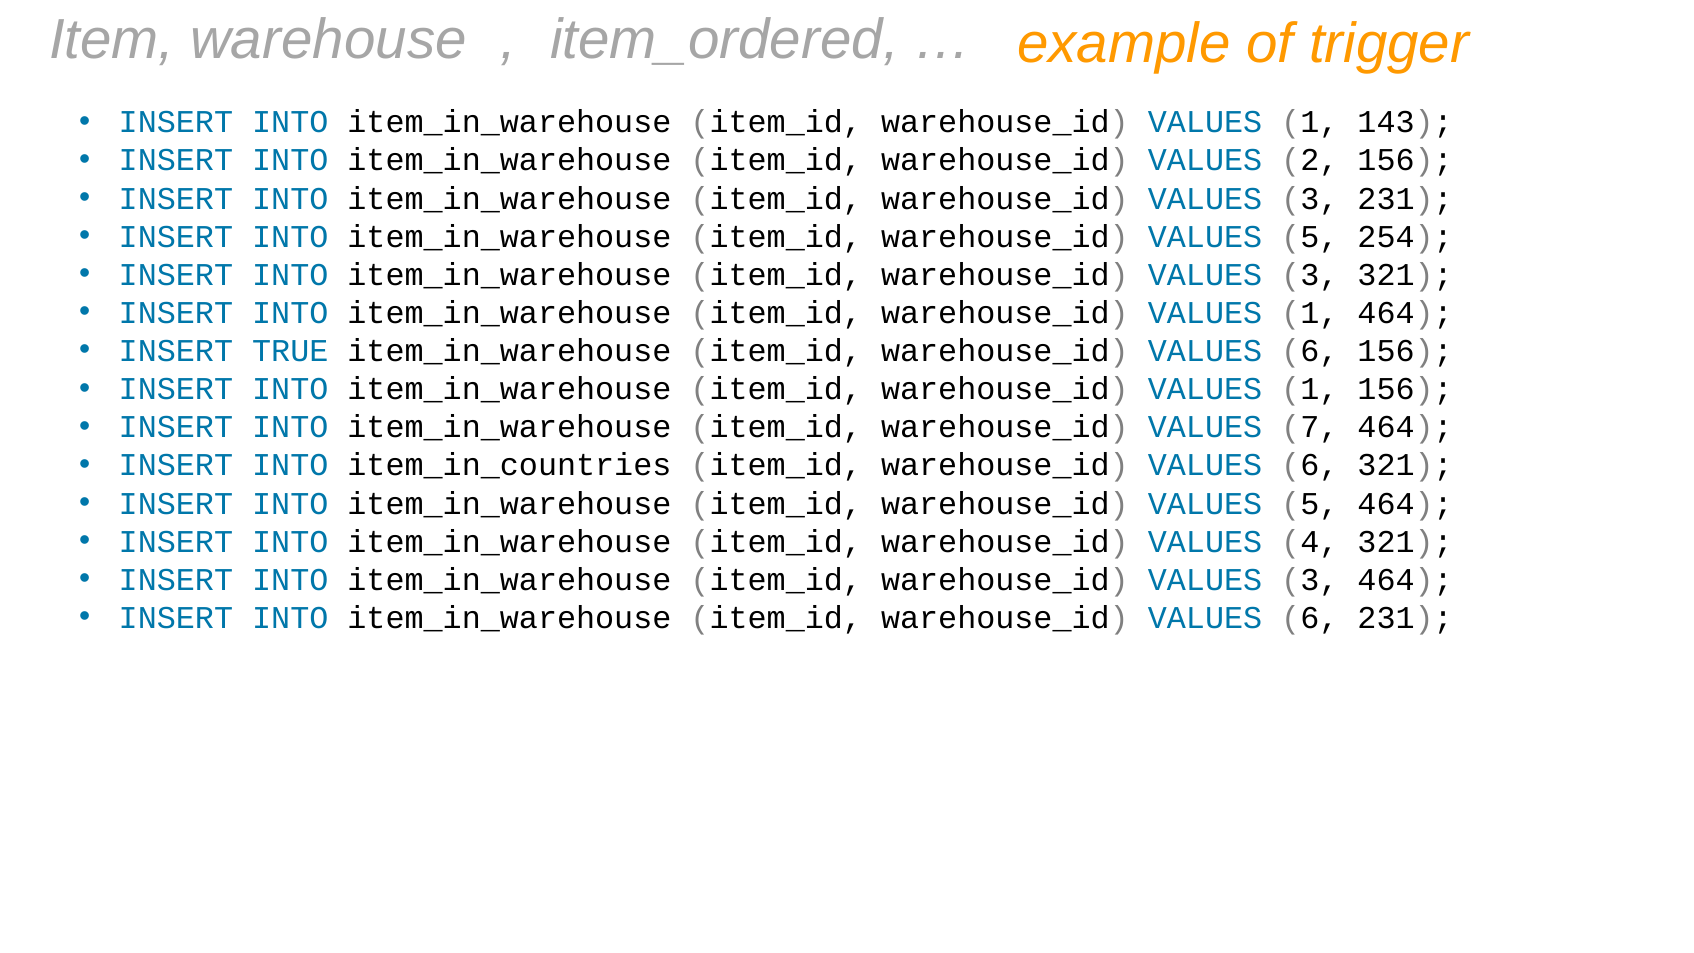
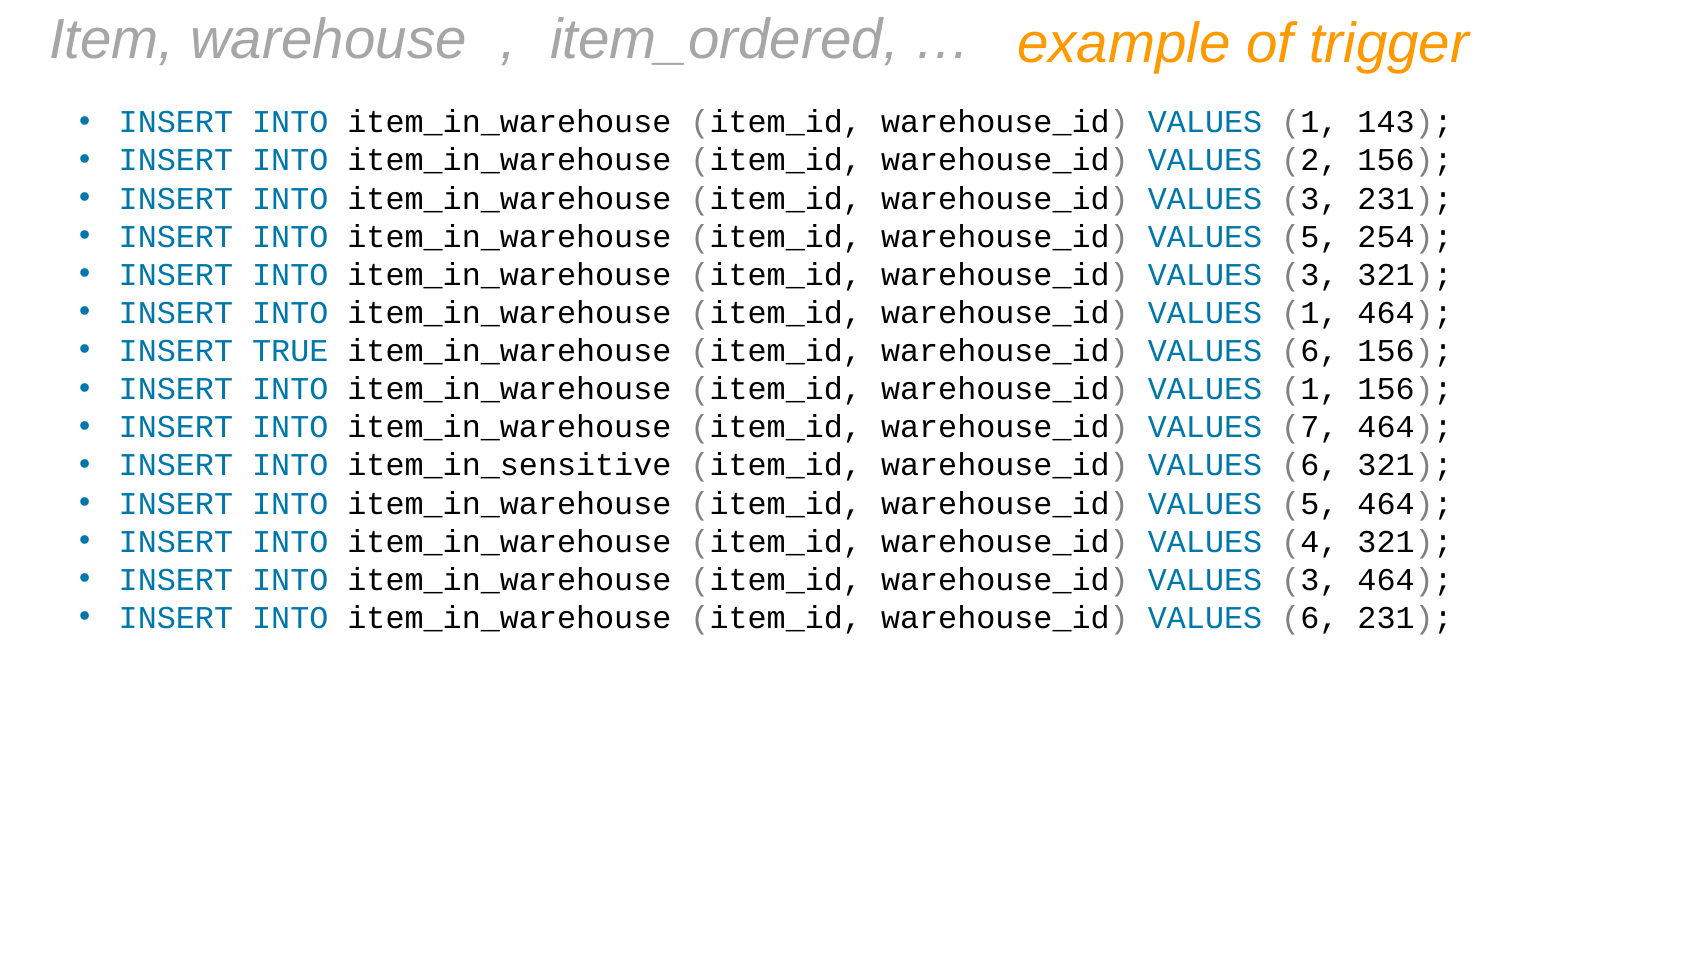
item_in_countries: item_in_countries -> item_in_sensitive
